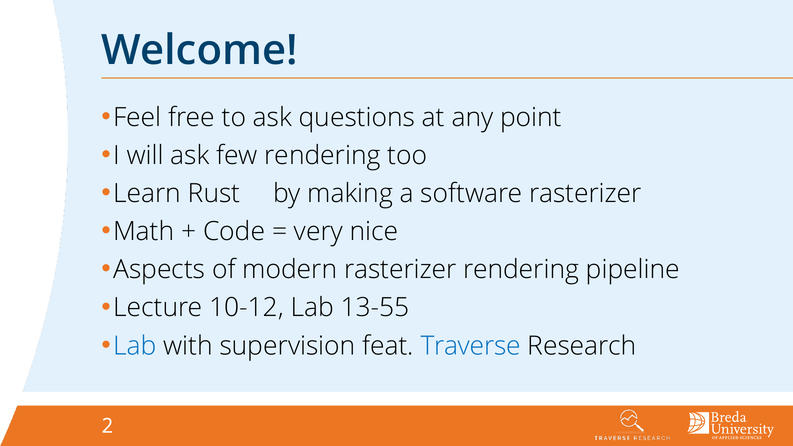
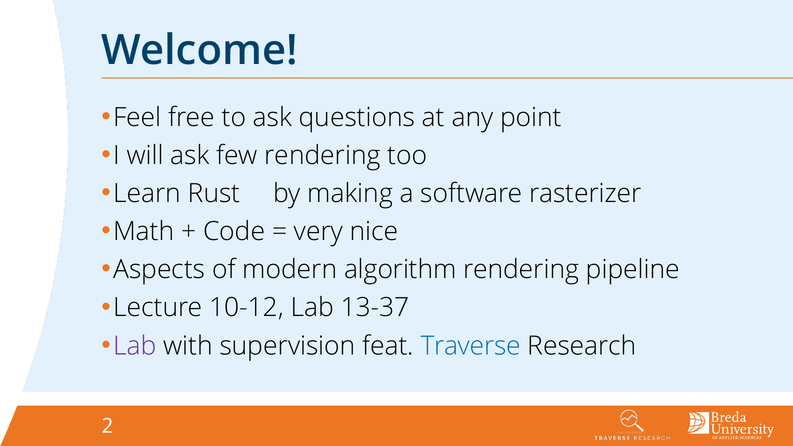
modern rasterizer: rasterizer -> algorithm
13-55: 13-55 -> 13-37
Lab at (135, 346) colour: blue -> purple
